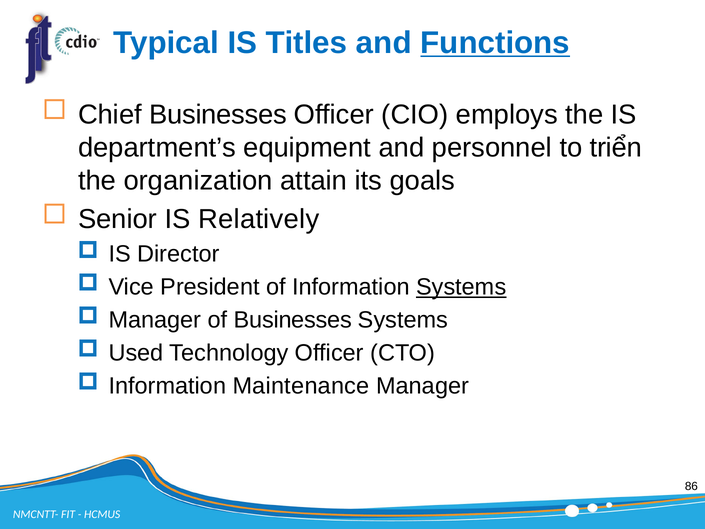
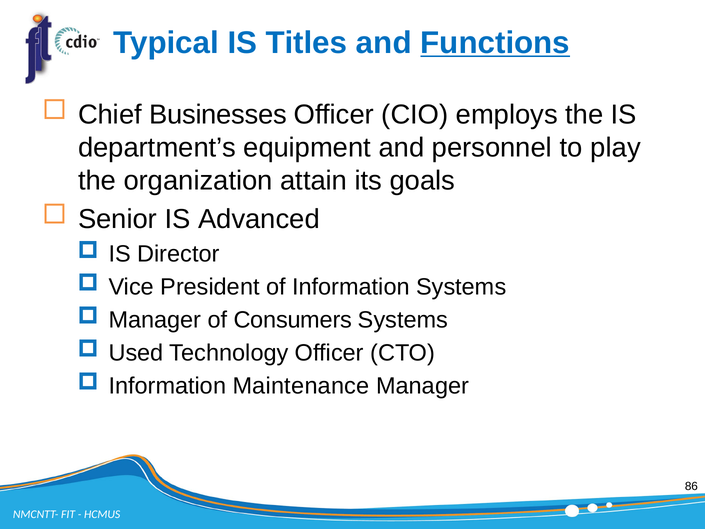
triển: triển -> play
Relatively: Relatively -> Advanced
Systems at (461, 287) underline: present -> none
of Businesses: Businesses -> Consumers
